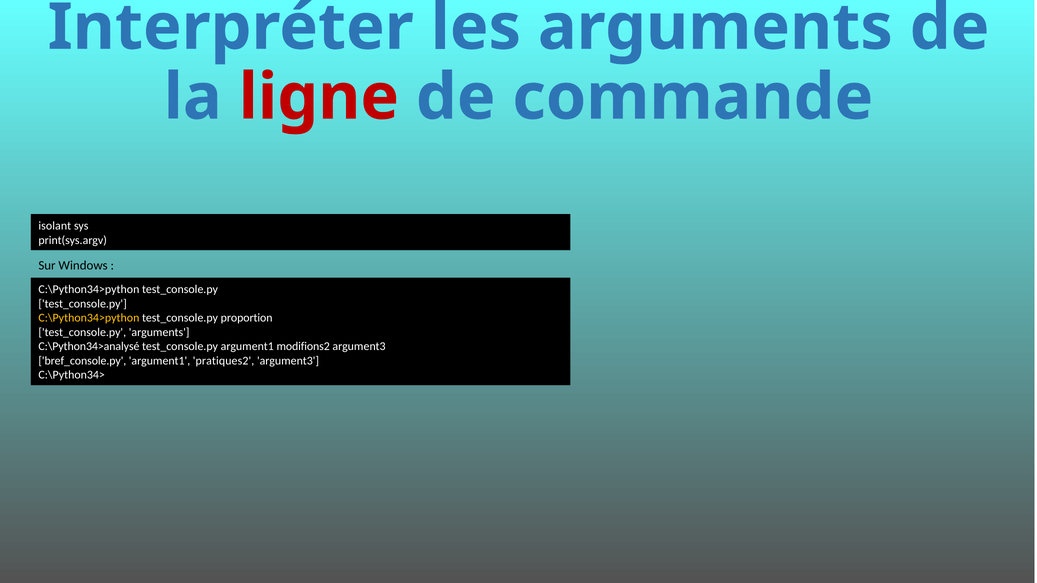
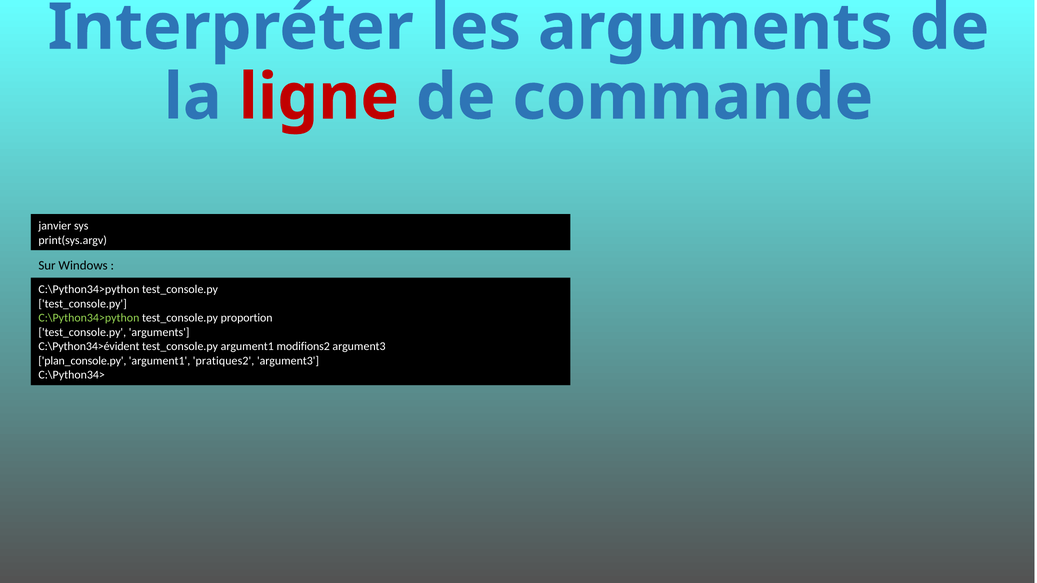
isolant: isolant -> janvier
C:\Python34>python at (89, 318) colour: yellow -> light green
C:\Python34>analysé: C:\Python34>analysé -> C:\Python34>évident
bref_console.py: bref_console.py -> plan_console.py
